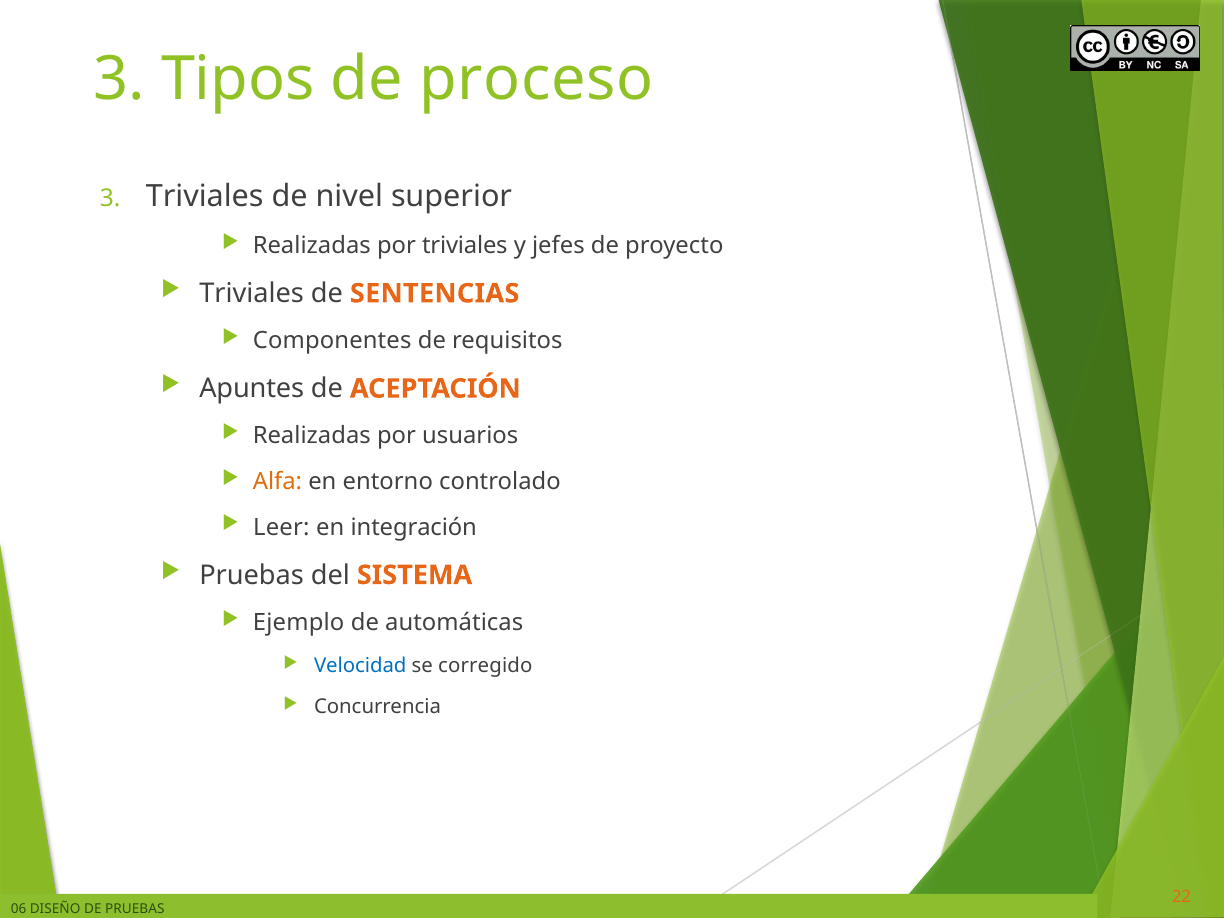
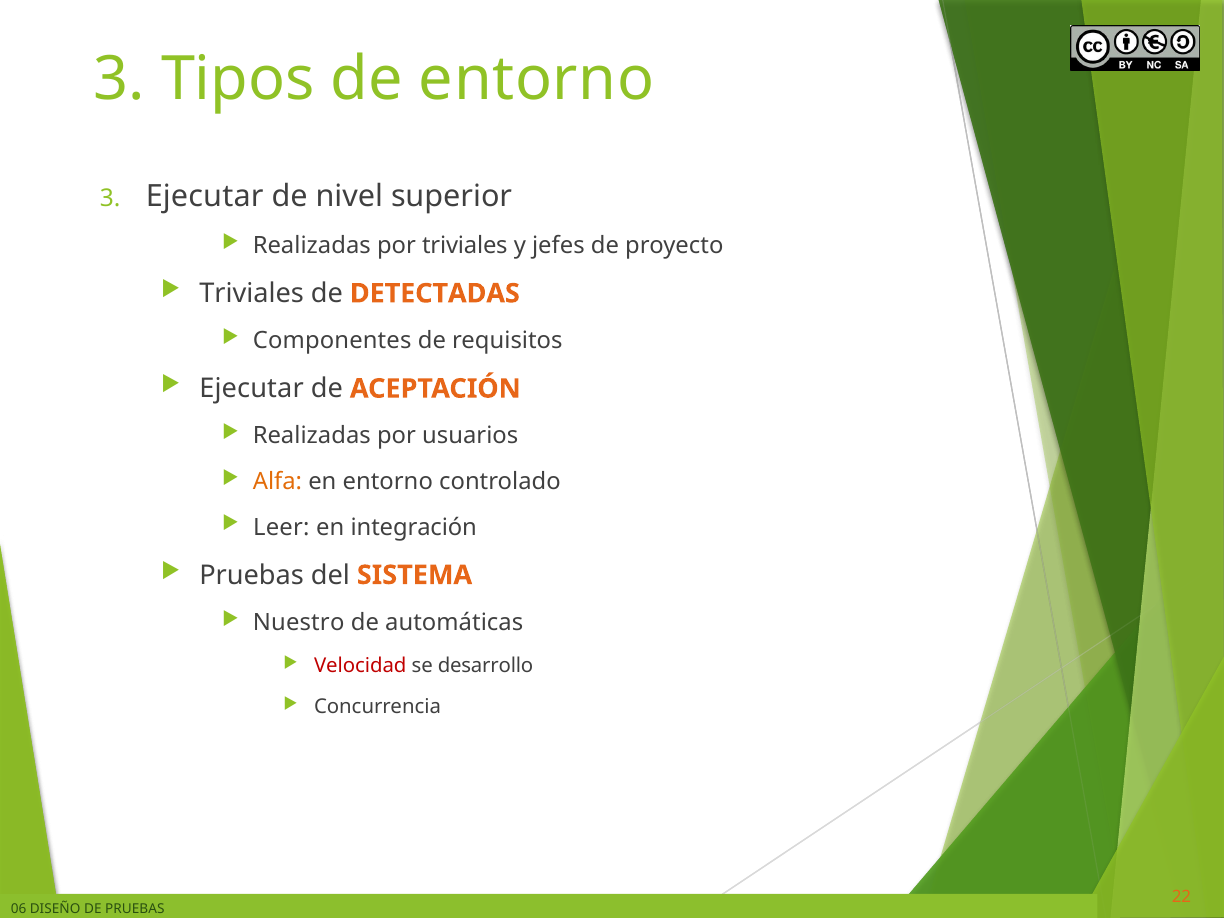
de proceso: proceso -> entorno
3 Triviales: Triviales -> Ejecutar
SENTENCIAS: SENTENCIAS -> DETECTADAS
Apuntes at (252, 389): Apuntes -> Ejecutar
Ejemplo: Ejemplo -> Nuestro
Velocidad colour: blue -> red
corregido: corregido -> desarrollo
